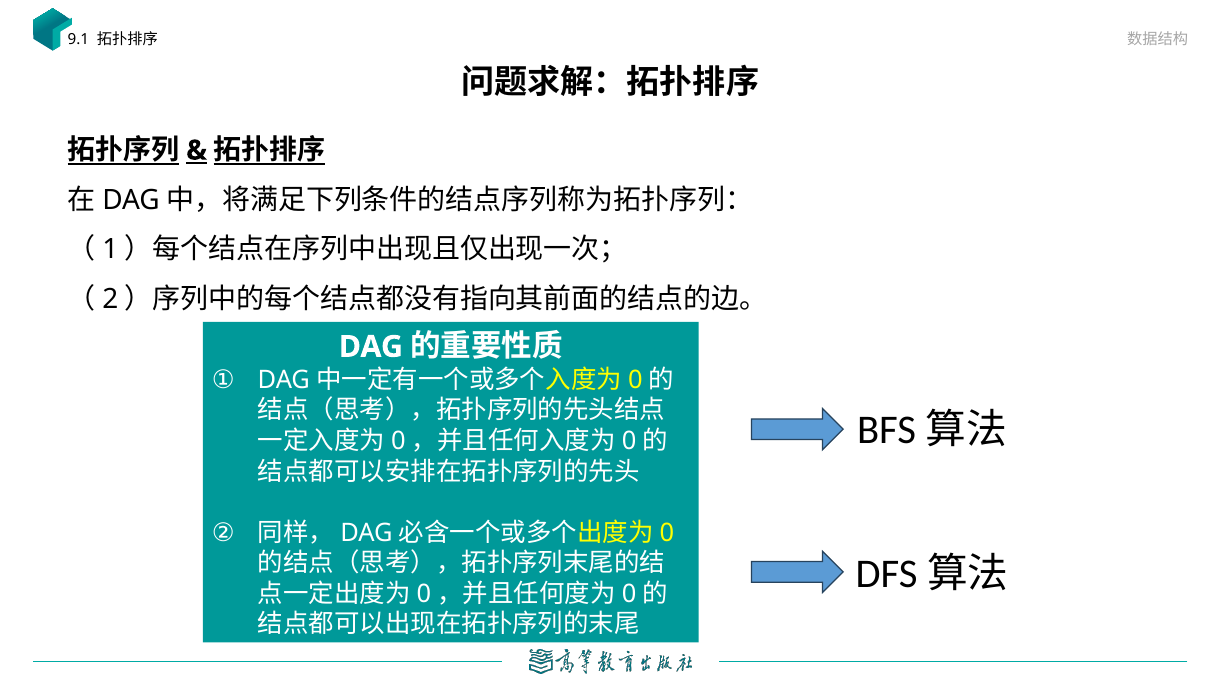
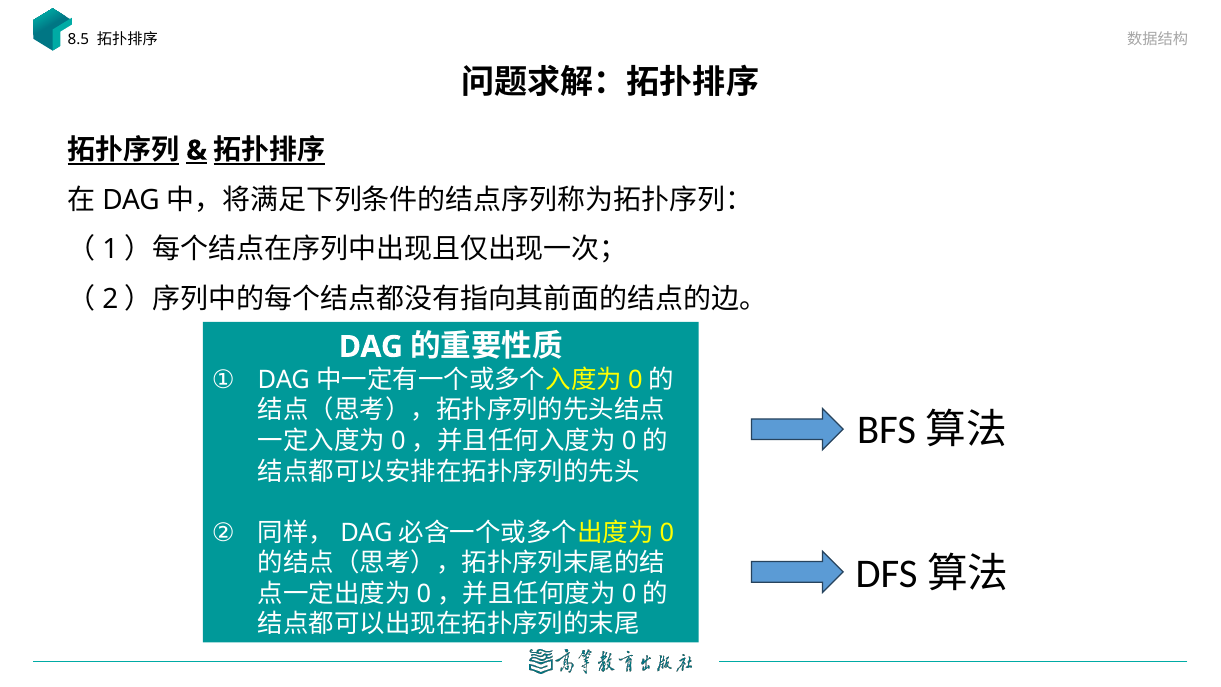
9.1: 9.1 -> 8.5
